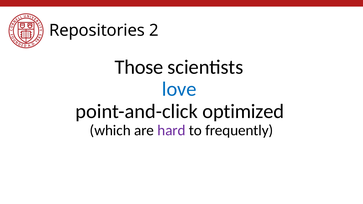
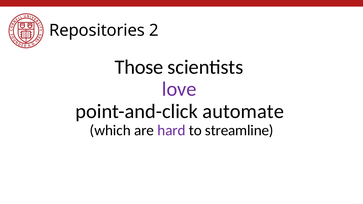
love colour: blue -> purple
optimized: optimized -> automate
frequently: frequently -> streamline
